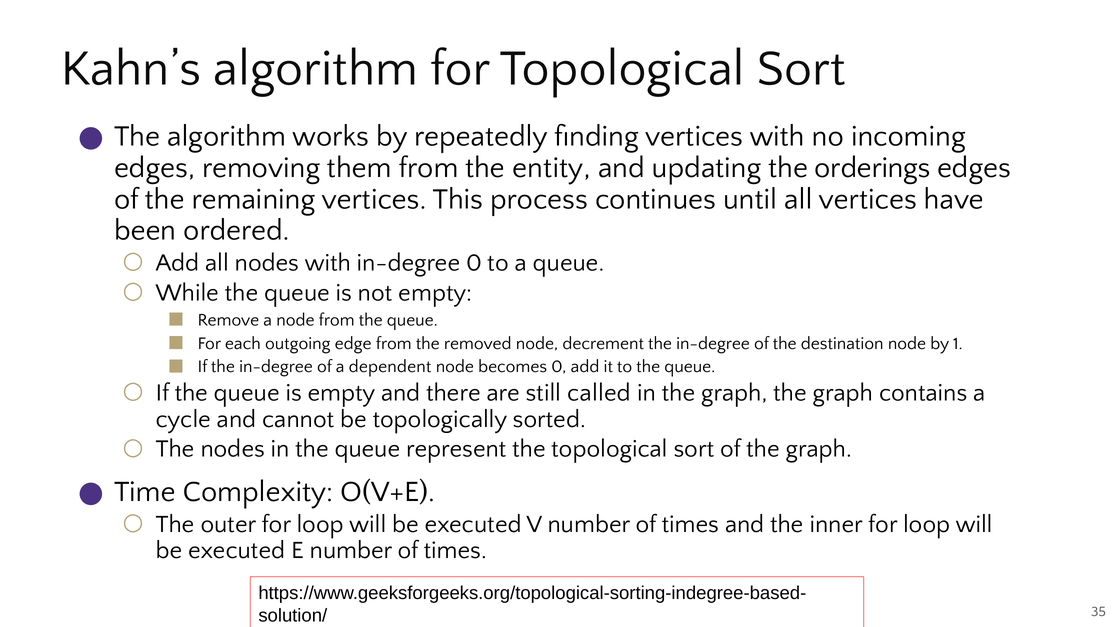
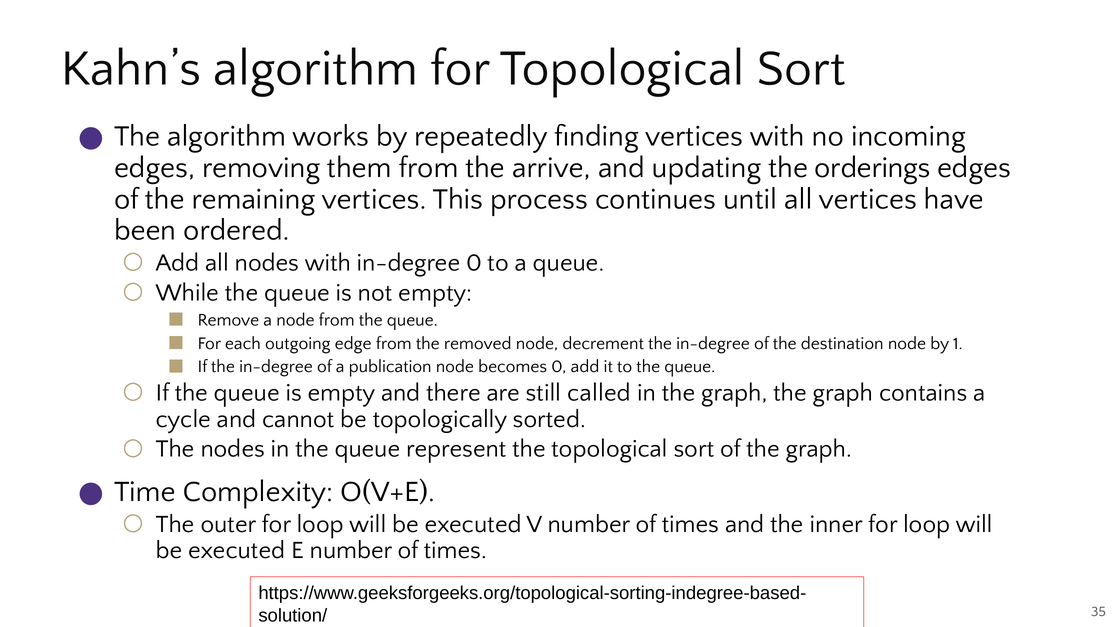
entity: entity -> arrive
dependent: dependent -> publication
